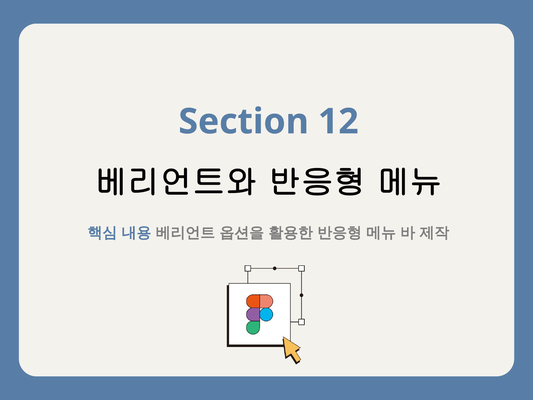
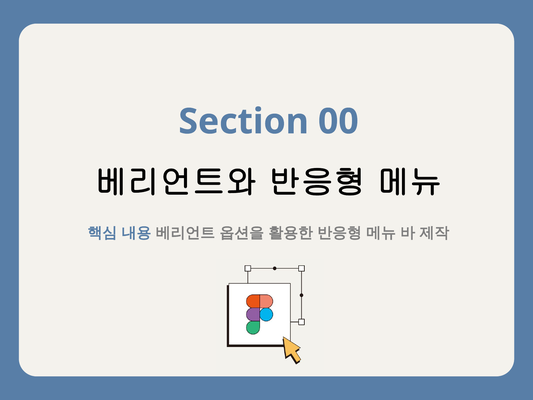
12: 12 -> 00
